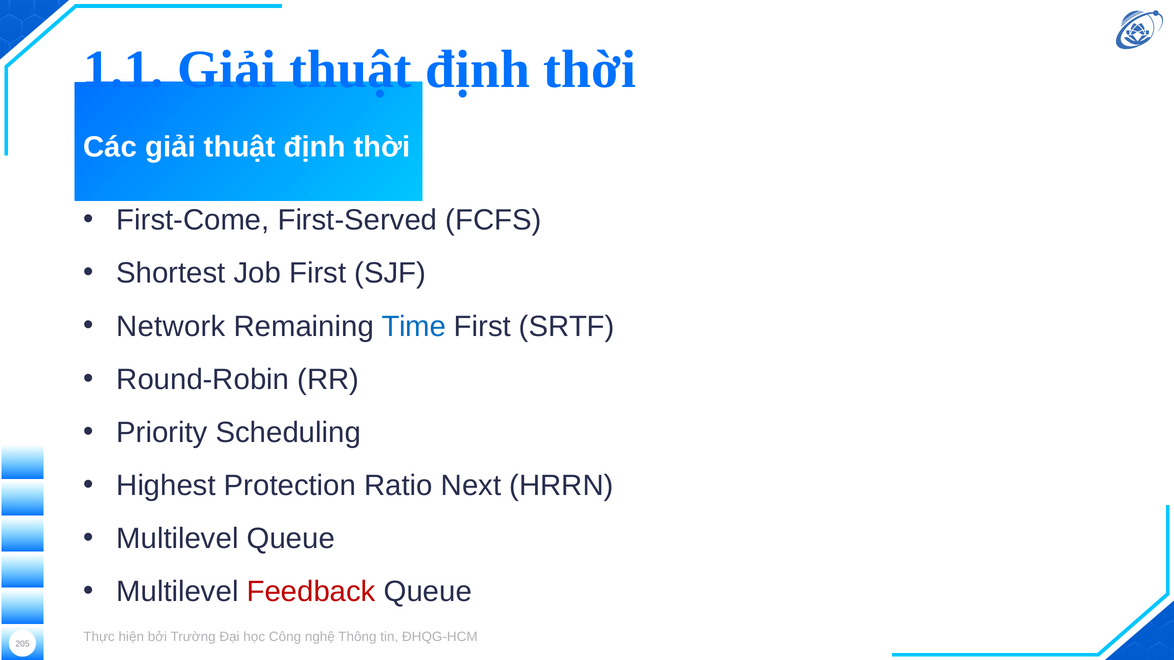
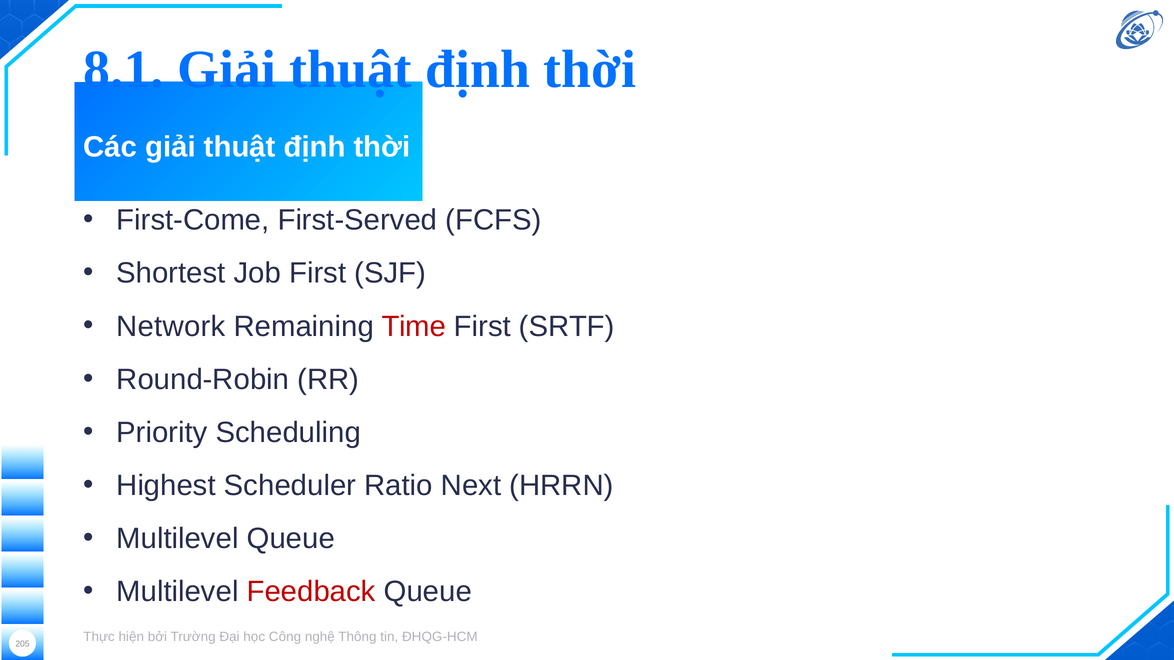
1.1: 1.1 -> 8.1
Time colour: blue -> red
Protection: Protection -> Scheduler
